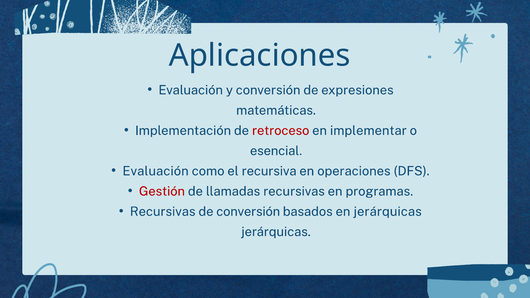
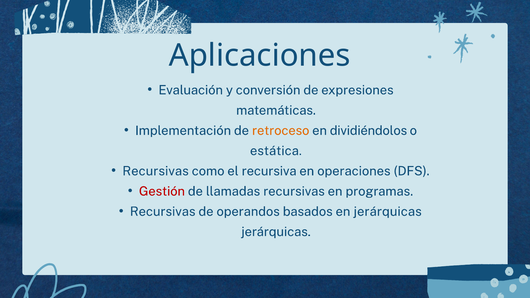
retroceso colour: red -> orange
implementar: implementar -> dividiéndolos
esencial: esencial -> estática
Evaluación at (156, 171): Evaluación -> Recursivas
de conversión: conversión -> operandos
